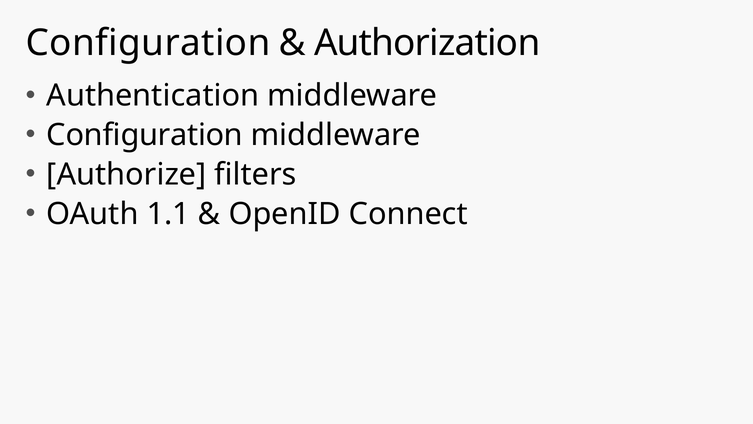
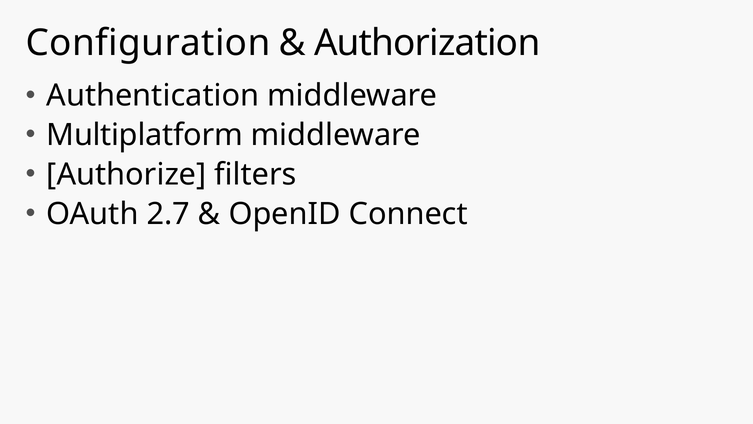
Configuration at (145, 135): Configuration -> Multiplatform
1.1: 1.1 -> 2.7
